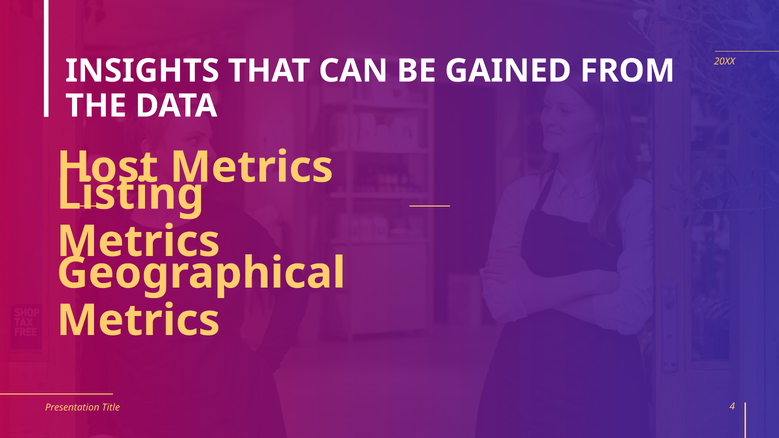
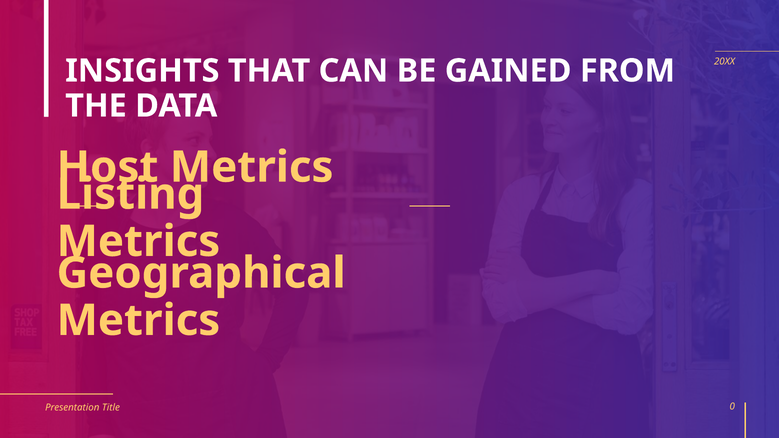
4: 4 -> 0
